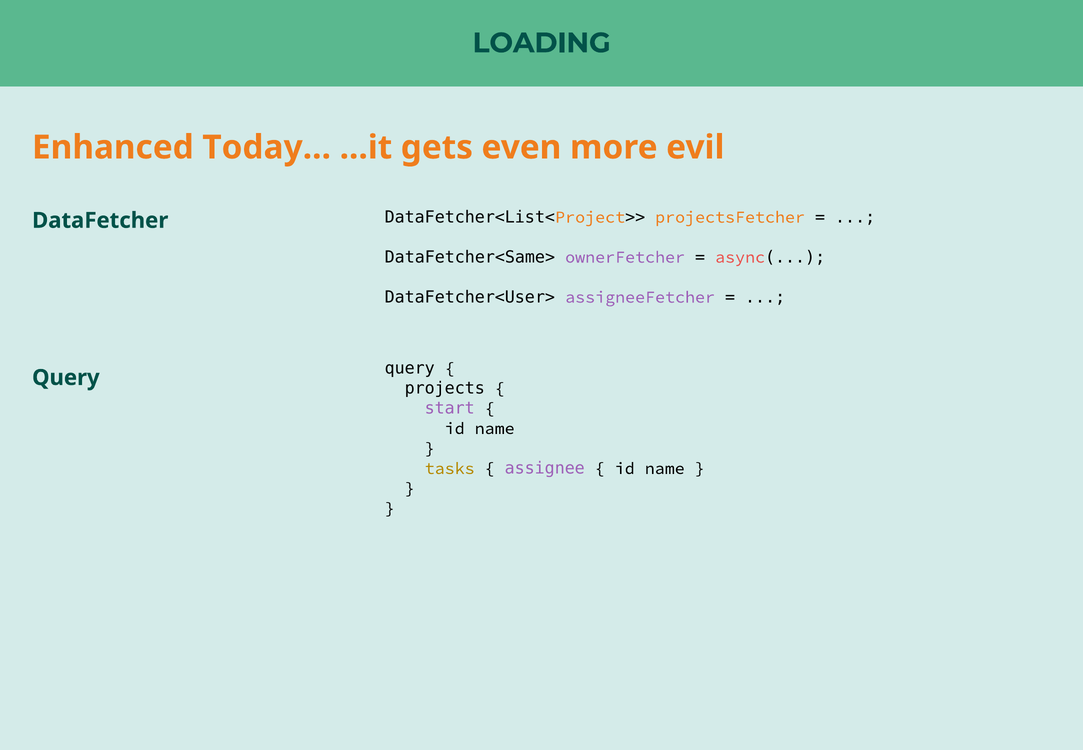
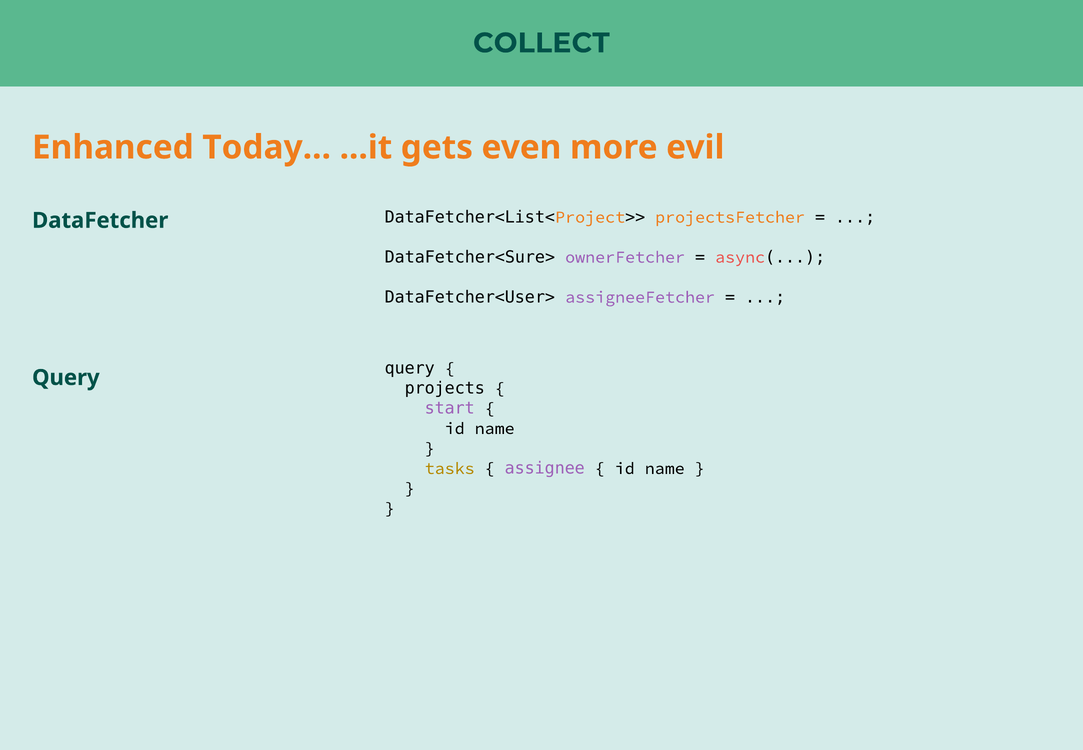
LOADING: LOADING -> COLLECT
DataFetcher<Same>: DataFetcher<Same> -> DataFetcher<Sure>
